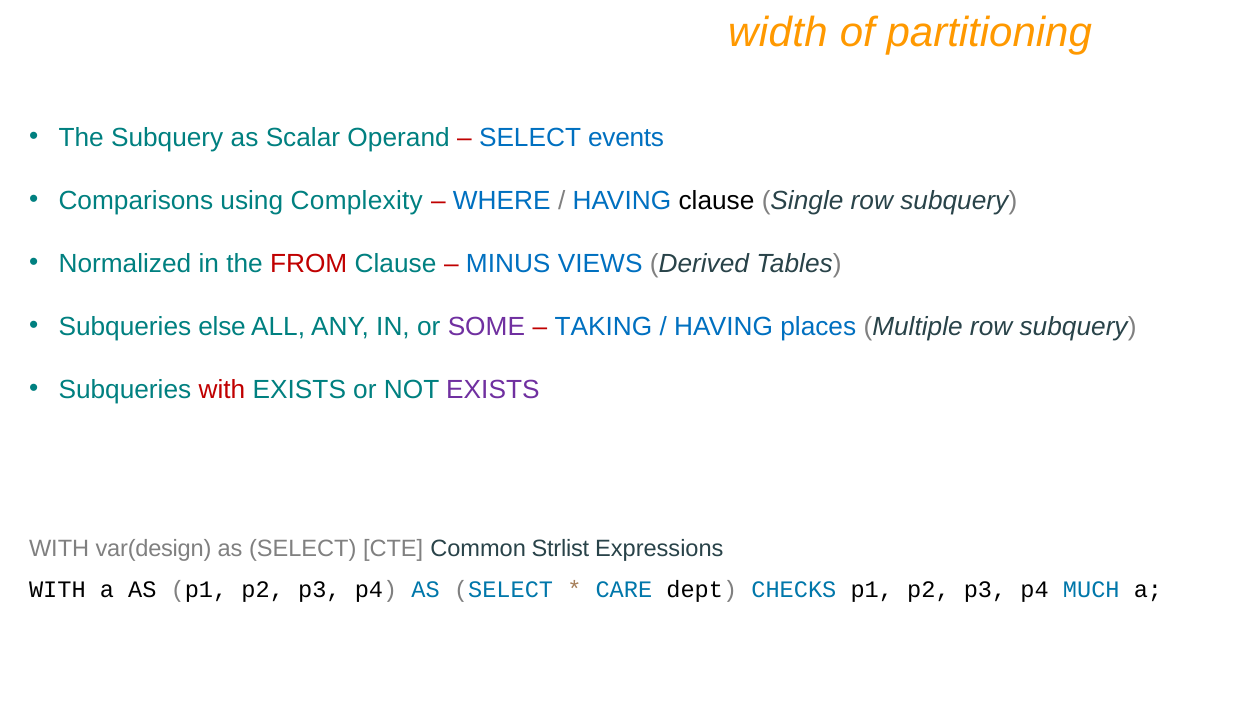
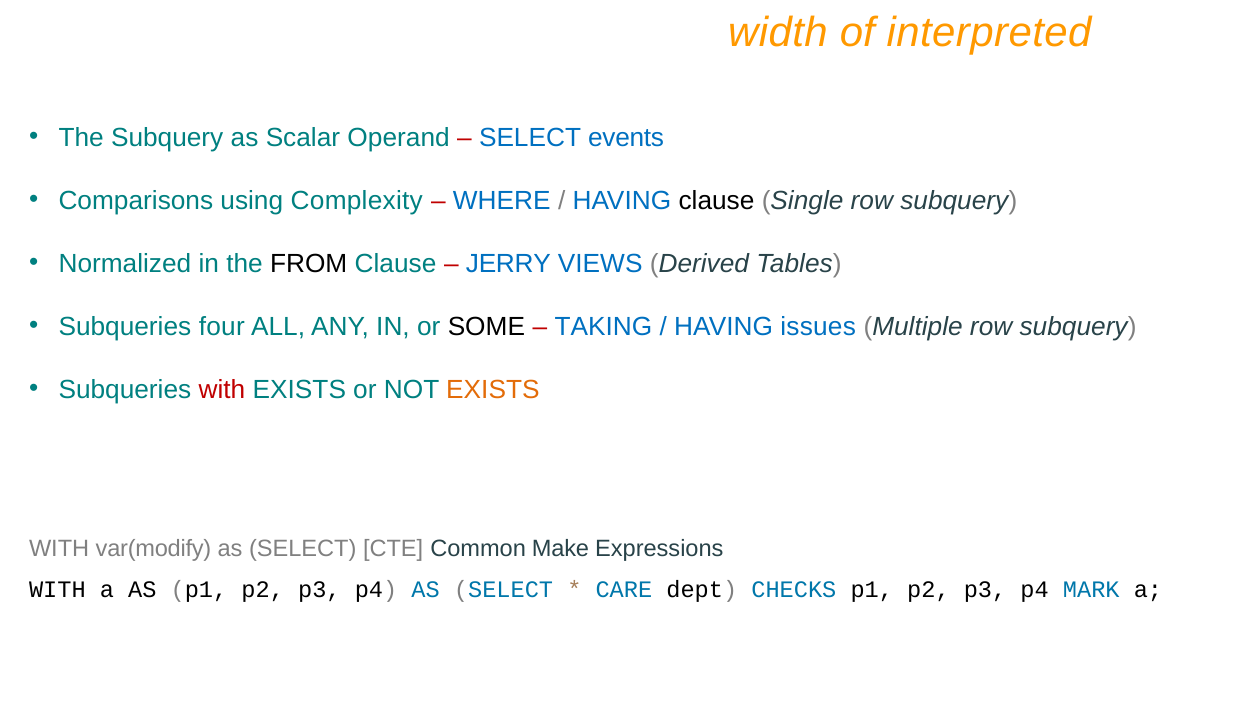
partitioning: partitioning -> interpreted
FROM colour: red -> black
MINUS: MINUS -> JERRY
else: else -> four
SOME colour: purple -> black
places: places -> issues
EXISTS at (493, 389) colour: purple -> orange
var(design: var(design -> var(modify
Strlist: Strlist -> Make
MUCH: MUCH -> MARK
